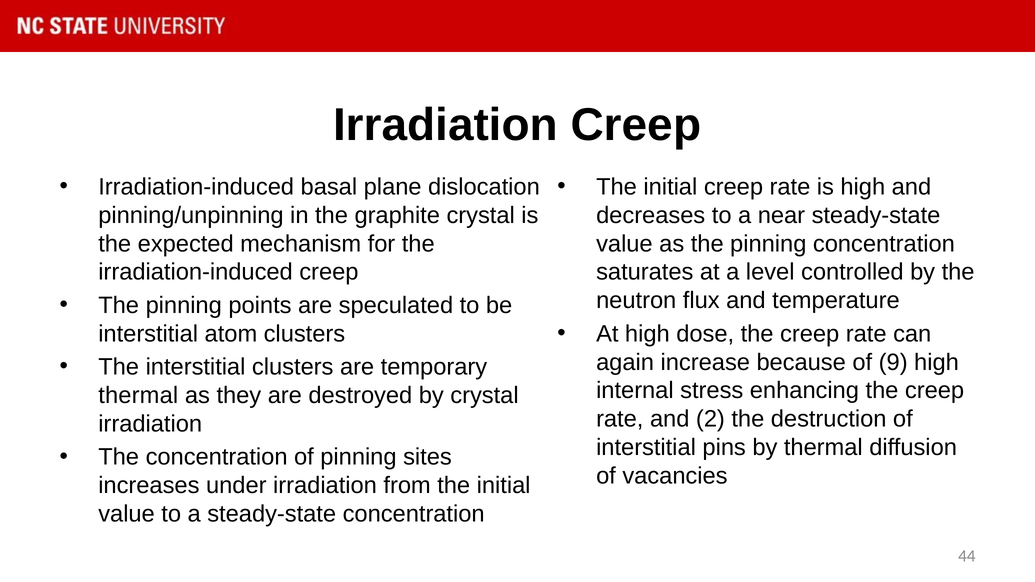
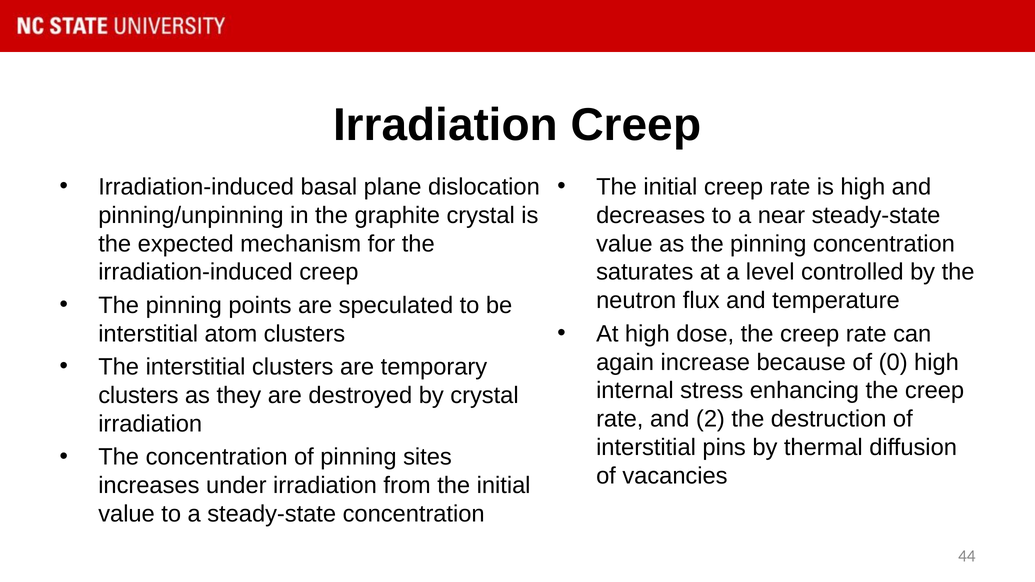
9: 9 -> 0
thermal at (138, 396): thermal -> clusters
